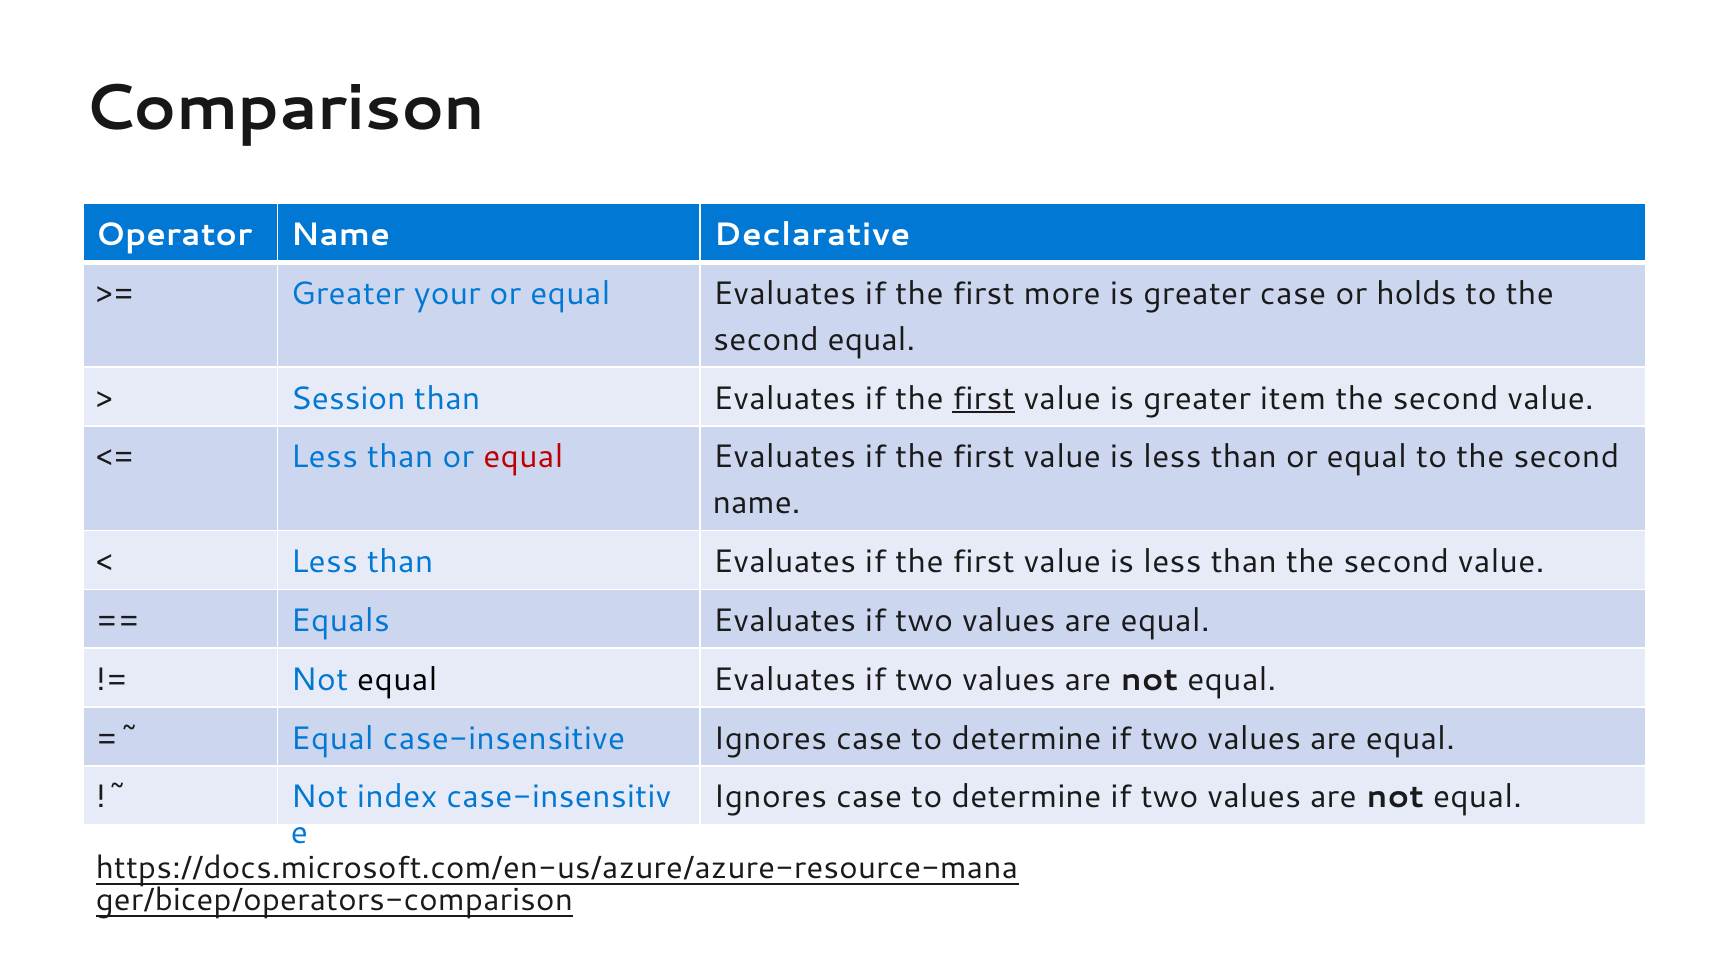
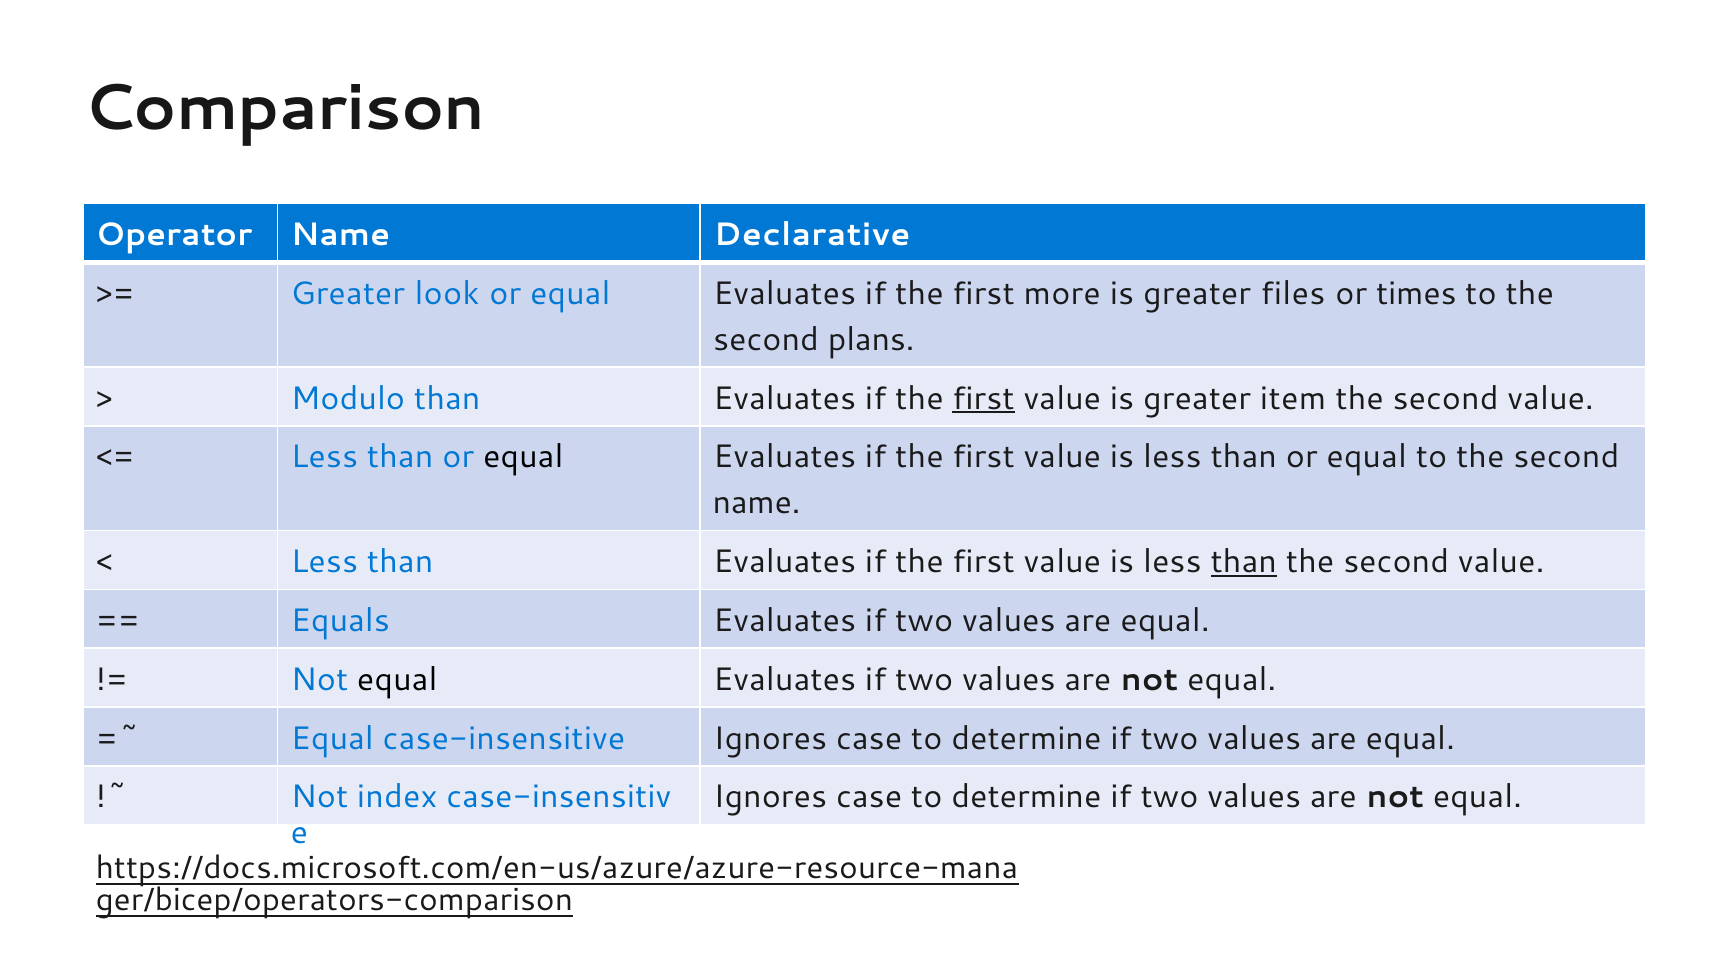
your: your -> look
greater case: case -> files
holds: holds -> times
second equal: equal -> plans
Session: Session -> Modulo
equal at (523, 457) colour: red -> black
than at (1244, 562) underline: none -> present
